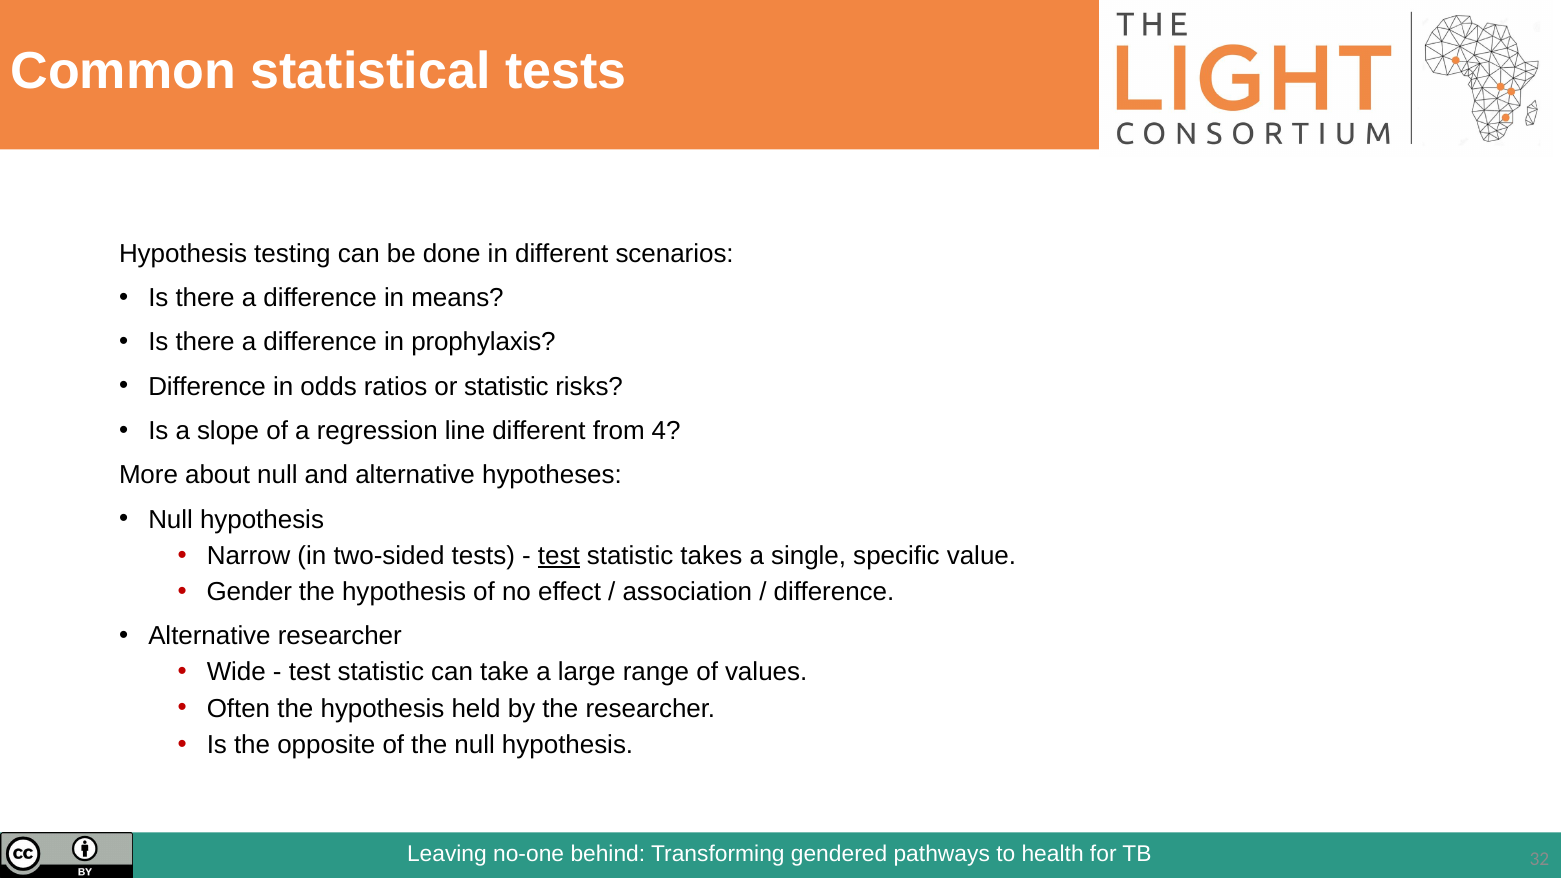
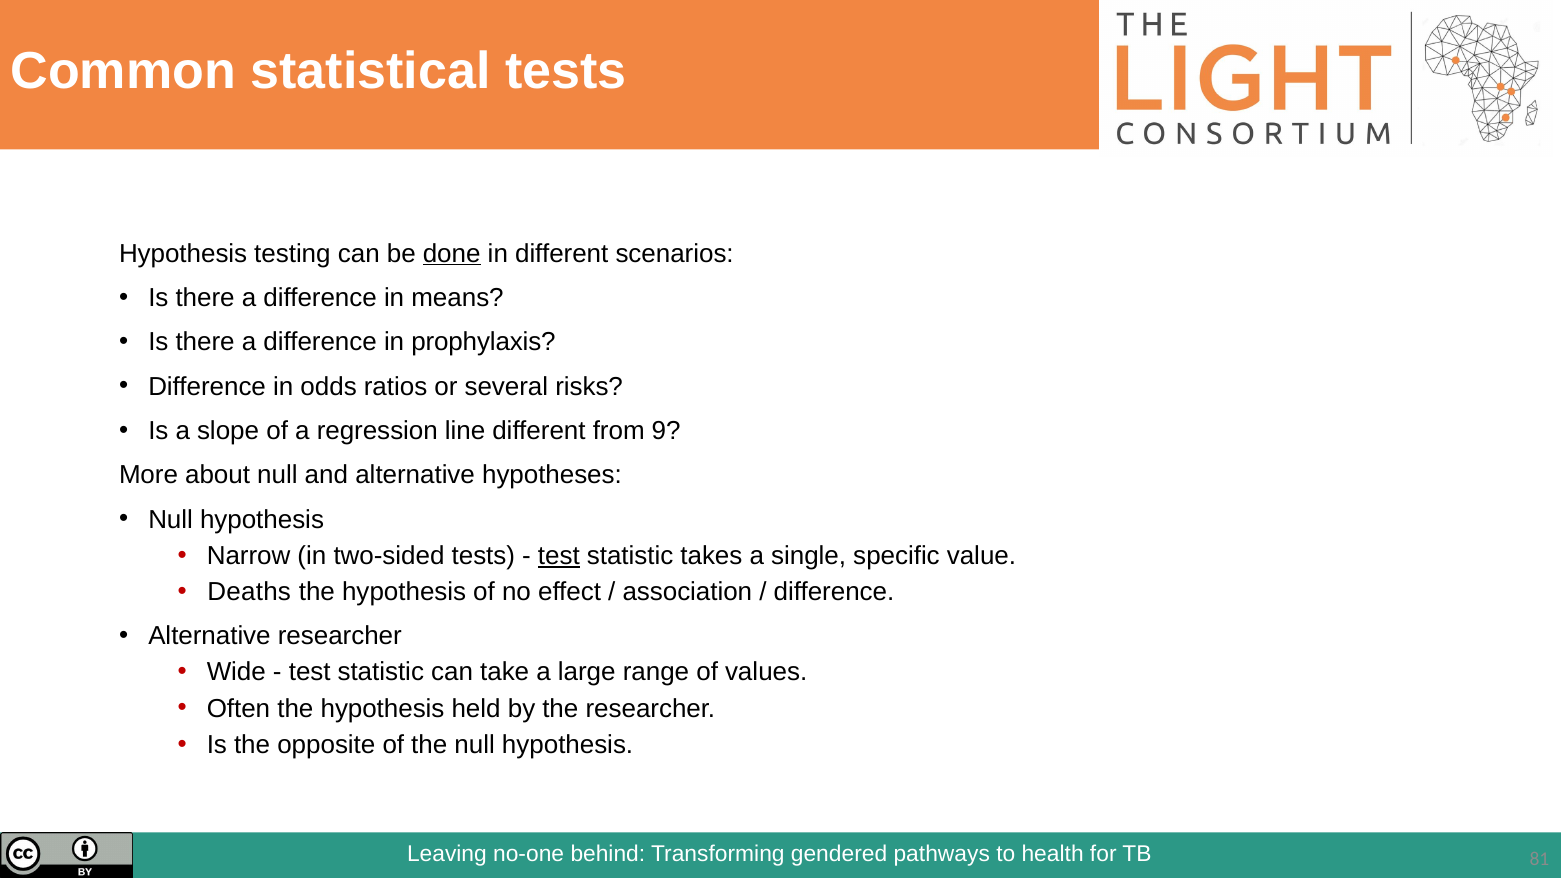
done underline: none -> present
or statistic: statistic -> several
4: 4 -> 9
Gender: Gender -> Deaths
32: 32 -> 81
